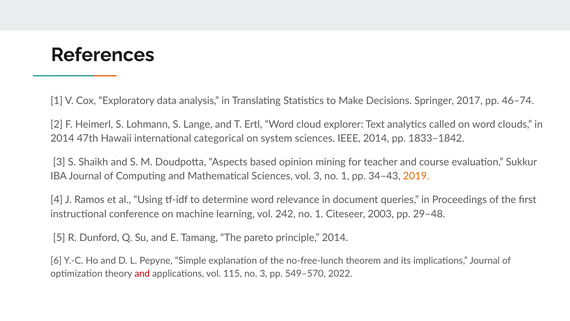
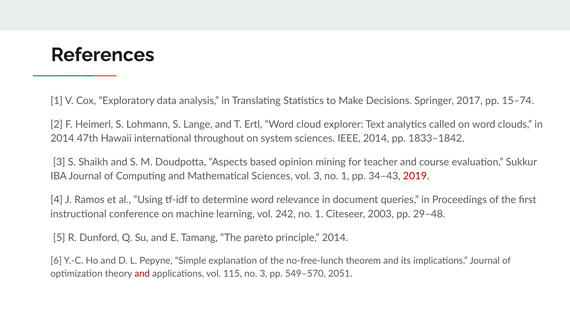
46–74: 46–74 -> 15–74
categorical: categorical -> throughout
2019 colour: orange -> red
2022: 2022 -> 2051
